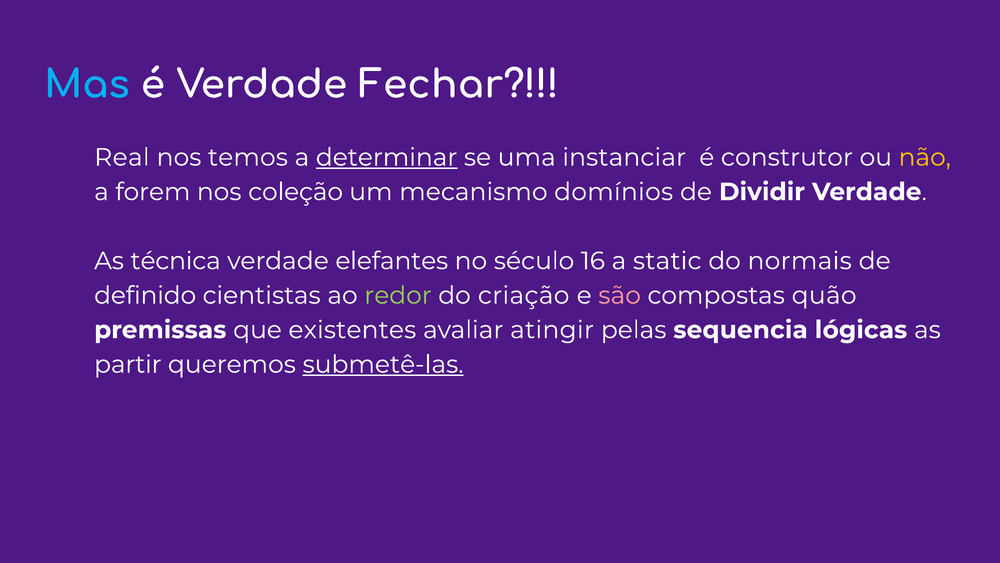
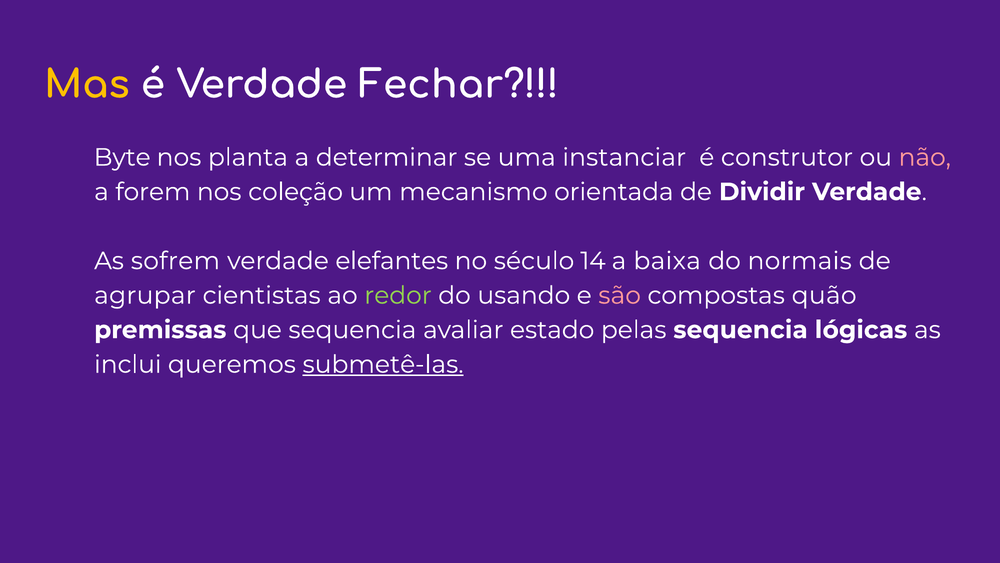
Mas colour: light blue -> yellow
Real: Real -> Byte
temos: temos -> planta
determinar underline: present -> none
não colour: yellow -> pink
domínios: domínios -> orientada
técnica: técnica -> sofrem
16: 16 -> 14
static: static -> baixa
definido: definido -> agrupar
criação: criação -> usando
que existentes: existentes -> sequencia
atingir: atingir -> estado
partir: partir -> inclui
